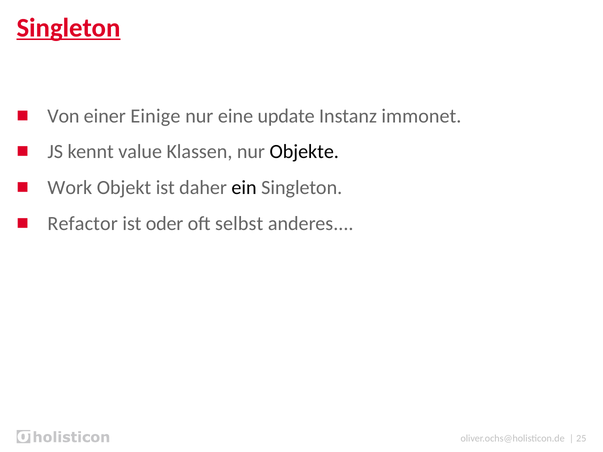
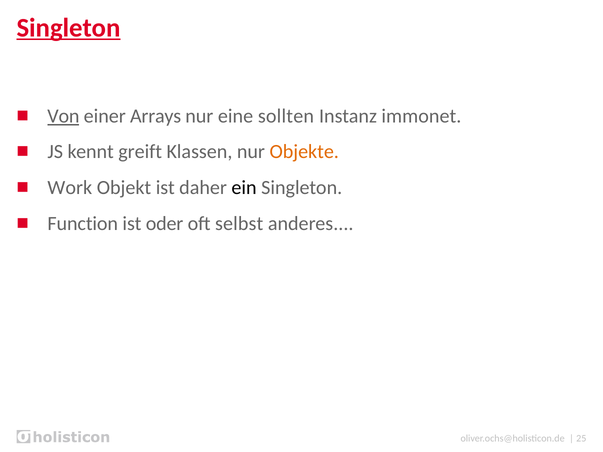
Von underline: none -> present
Einige: Einige -> Arrays
update: update -> sollten
value: value -> greift
Objekte colour: black -> orange
Refactor: Refactor -> Function
